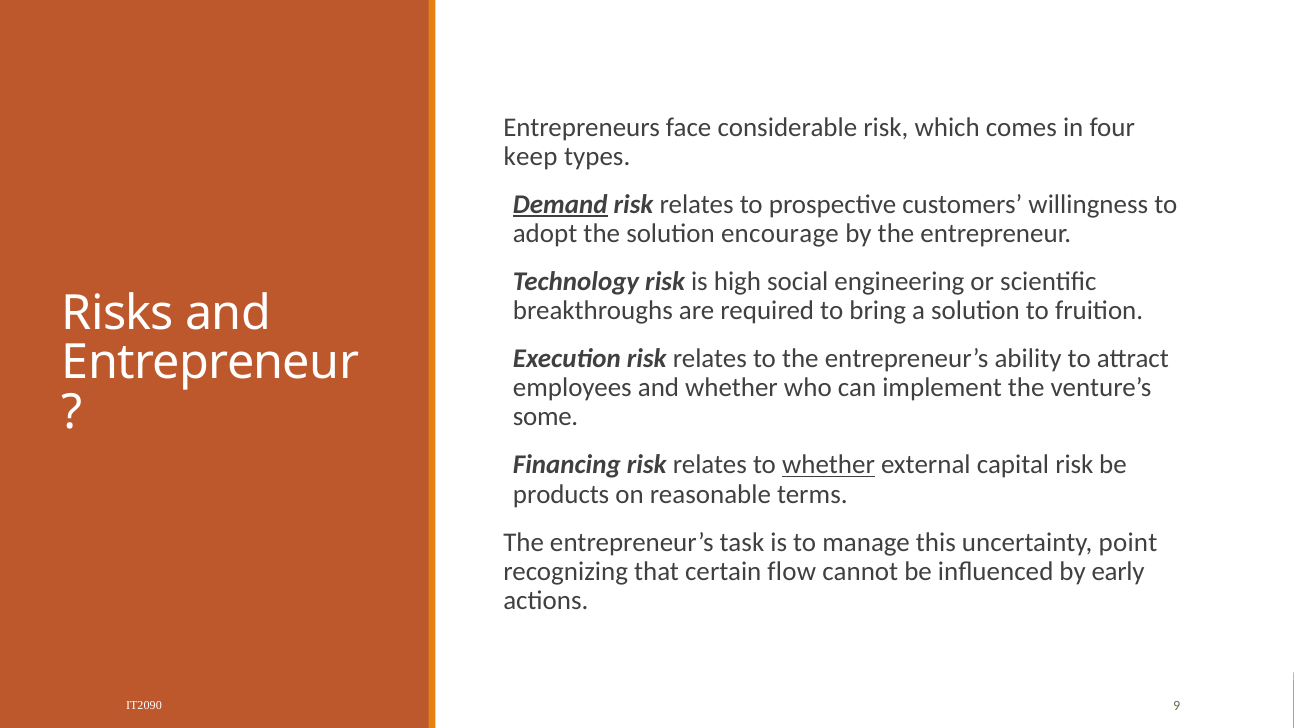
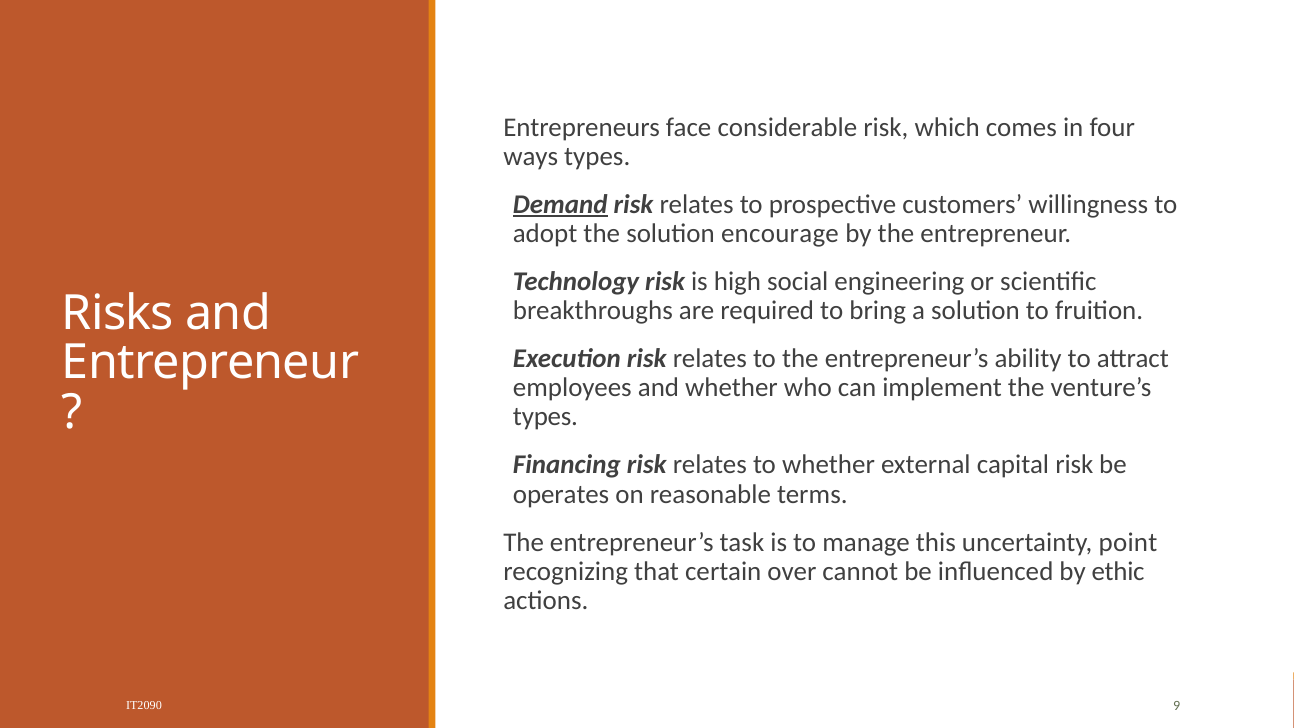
keep: keep -> ways
some at (546, 417): some -> types
whether at (829, 465) underline: present -> none
products: products -> operates
flow: flow -> over
early: early -> ethic
